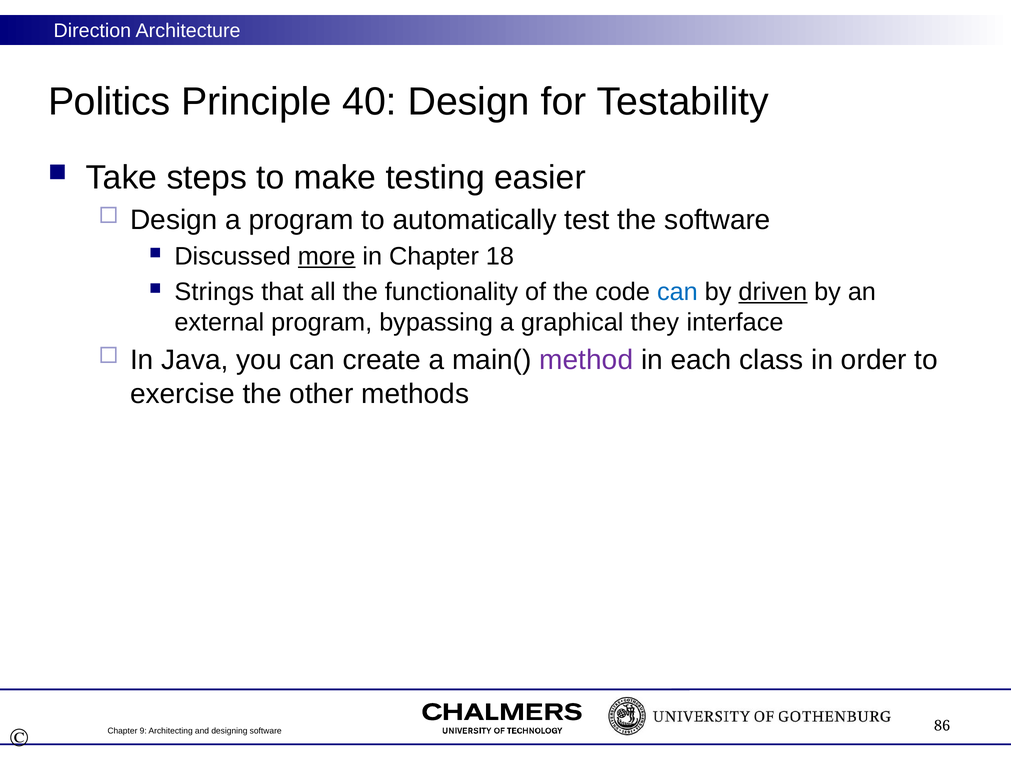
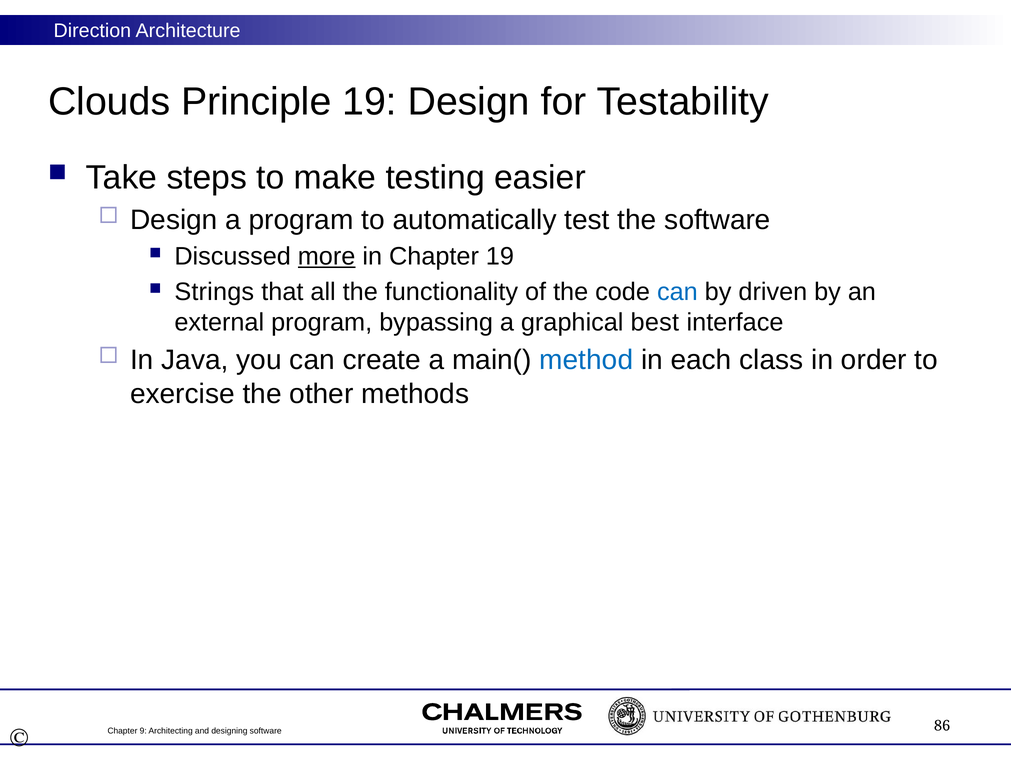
Politics: Politics -> Clouds
Principle 40: 40 -> 19
Chapter 18: 18 -> 19
driven underline: present -> none
they: they -> best
method colour: purple -> blue
